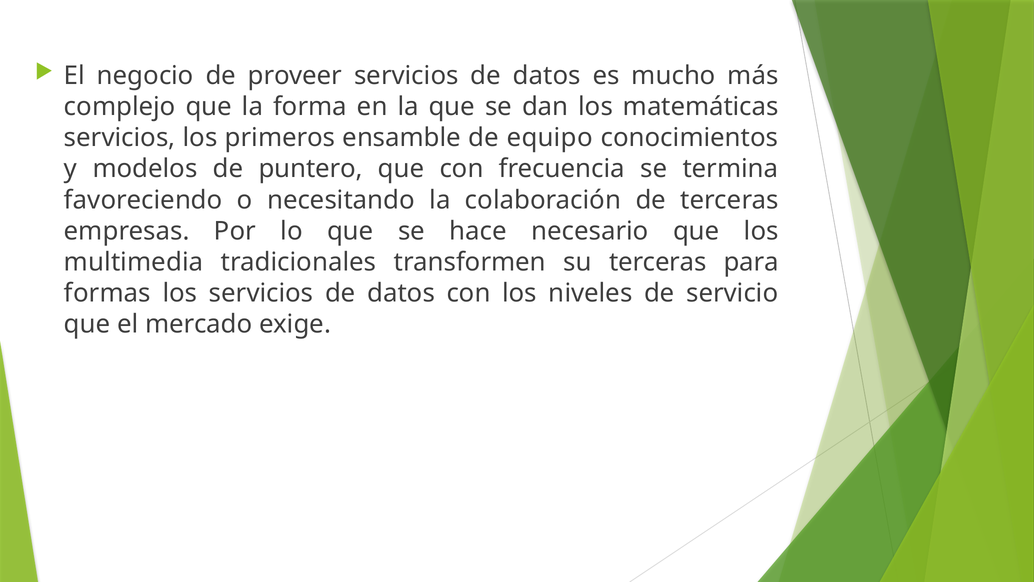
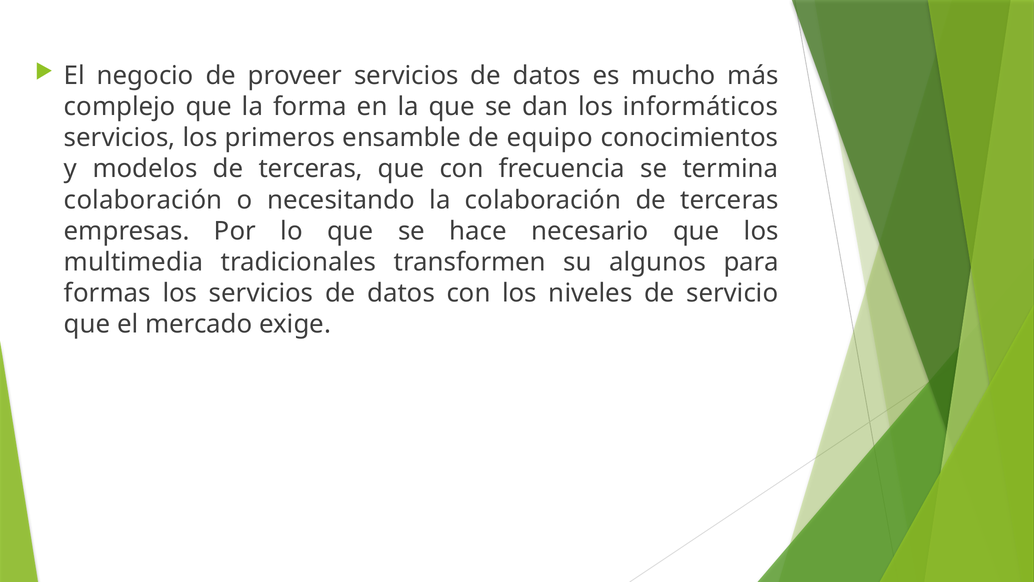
matemáticas: matemáticas -> informáticos
modelos de puntero: puntero -> terceras
favoreciendo at (143, 200): favoreciendo -> colaboración
su terceras: terceras -> algunos
